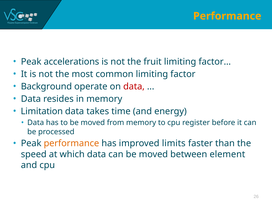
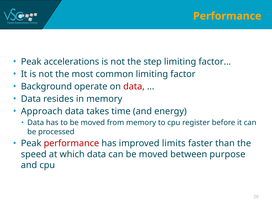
fruit: fruit -> step
Limitation: Limitation -> Approach
performance at (71, 143) colour: orange -> red
element: element -> purpose
